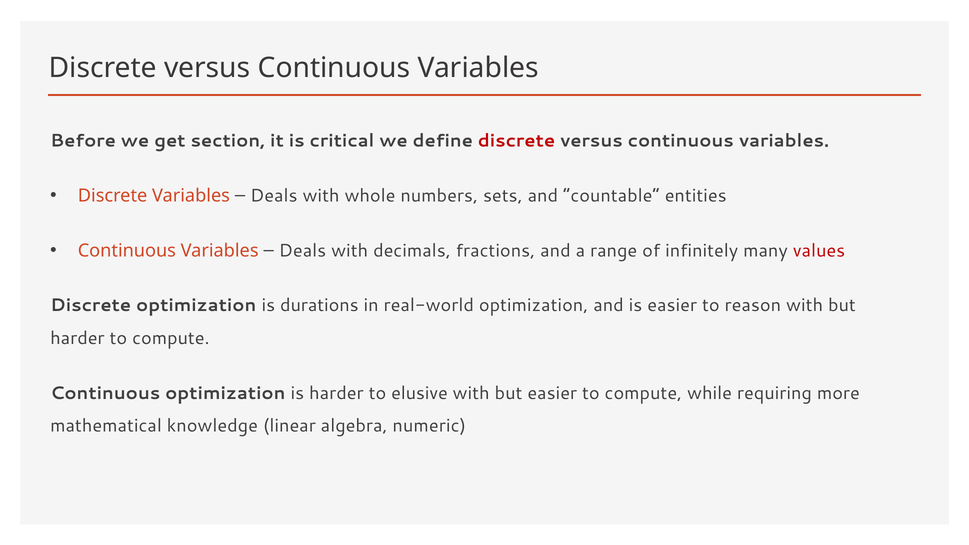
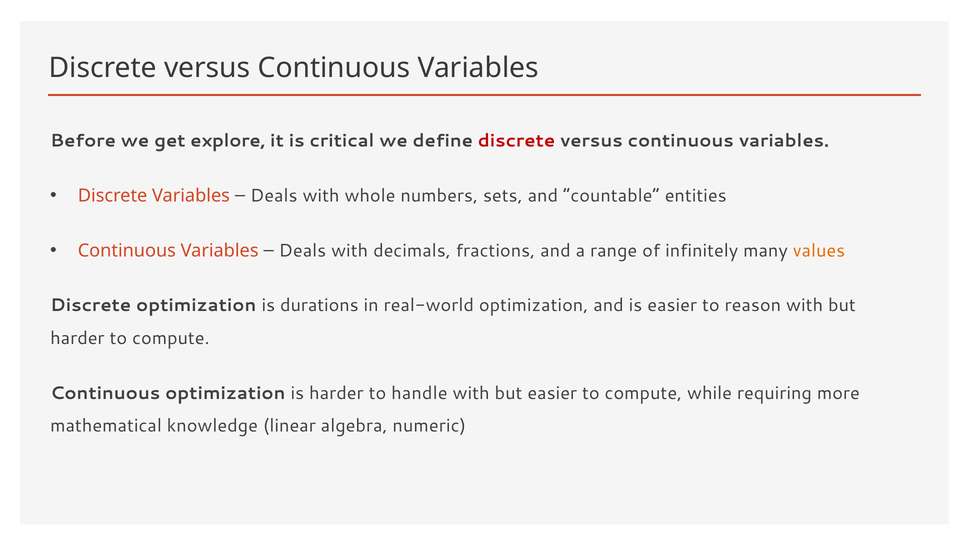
section: section -> explore
values colour: red -> orange
elusive: elusive -> handle
